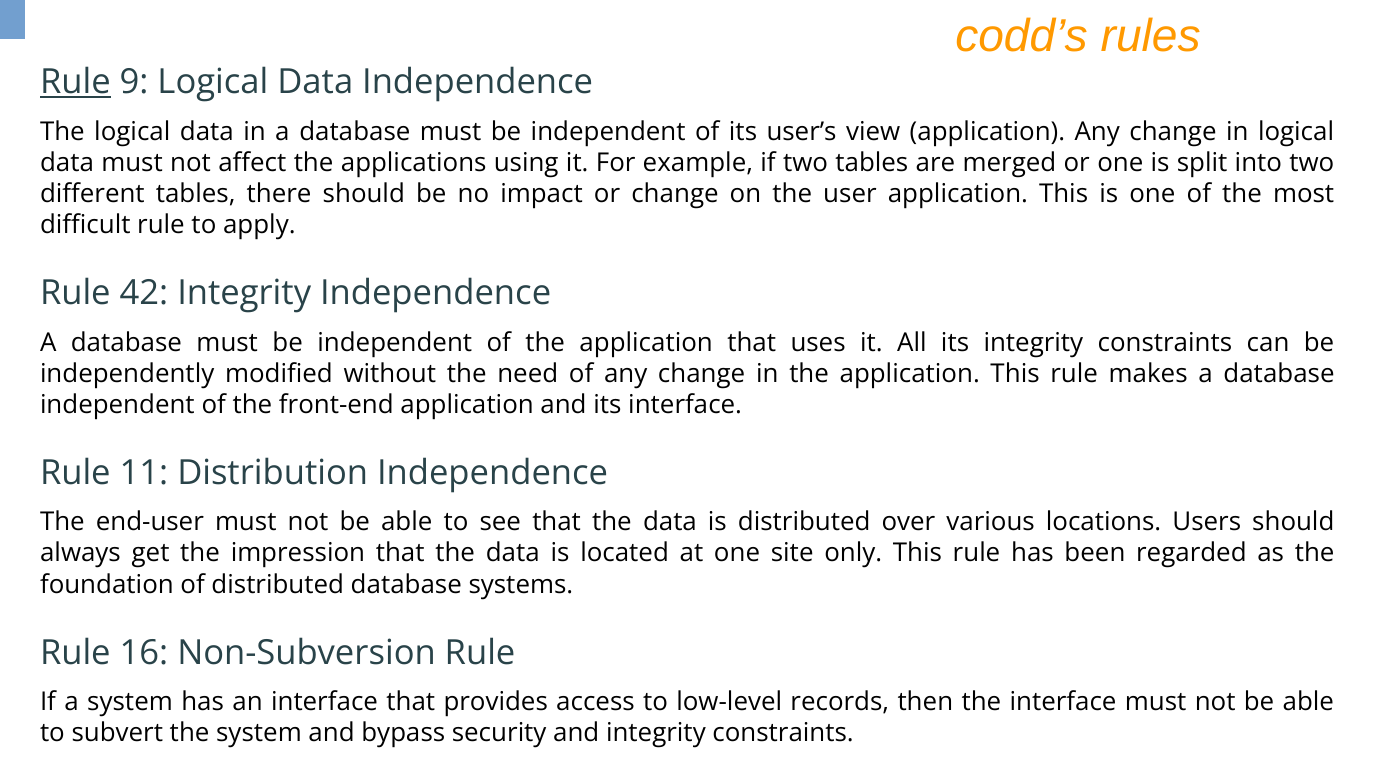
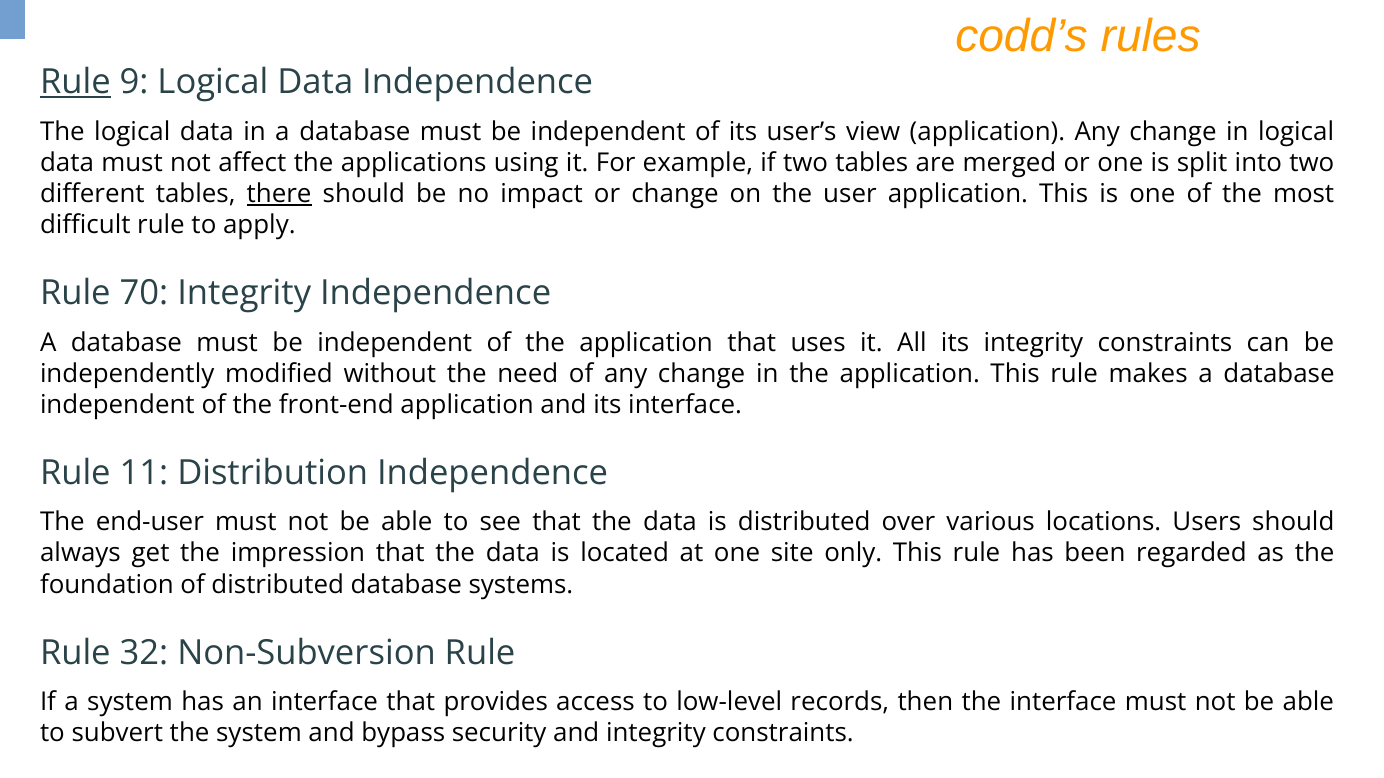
there underline: none -> present
42: 42 -> 70
16: 16 -> 32
